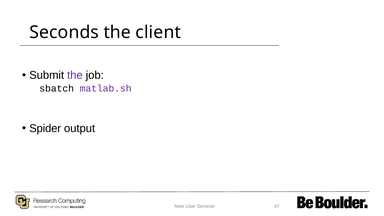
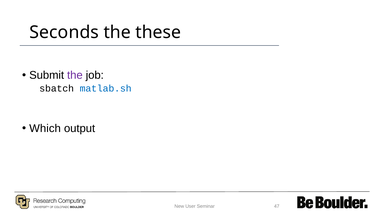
client: client -> these
matlab.sh colour: purple -> blue
Spider: Spider -> Which
